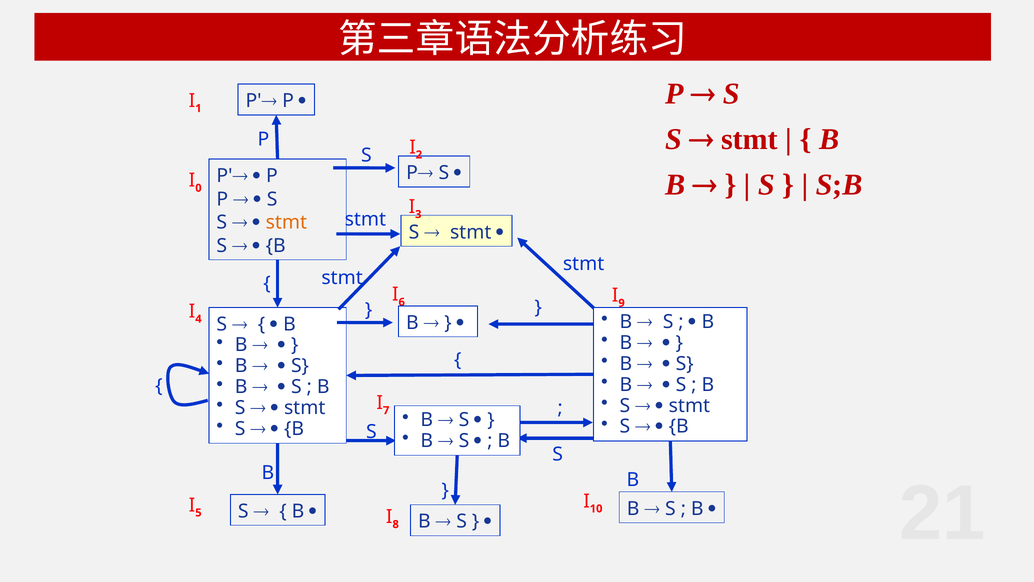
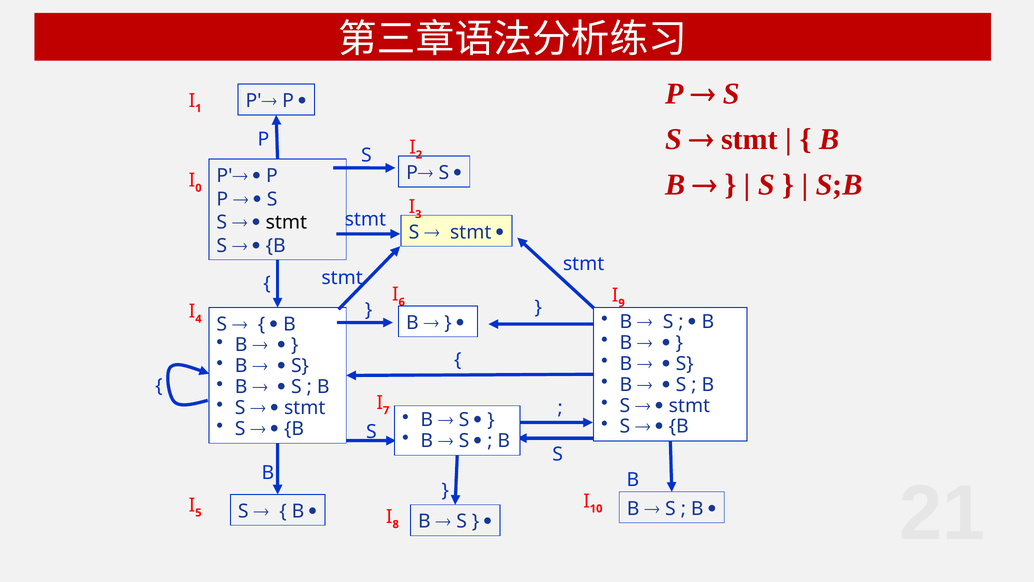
stmt at (286, 222) colour: orange -> black
